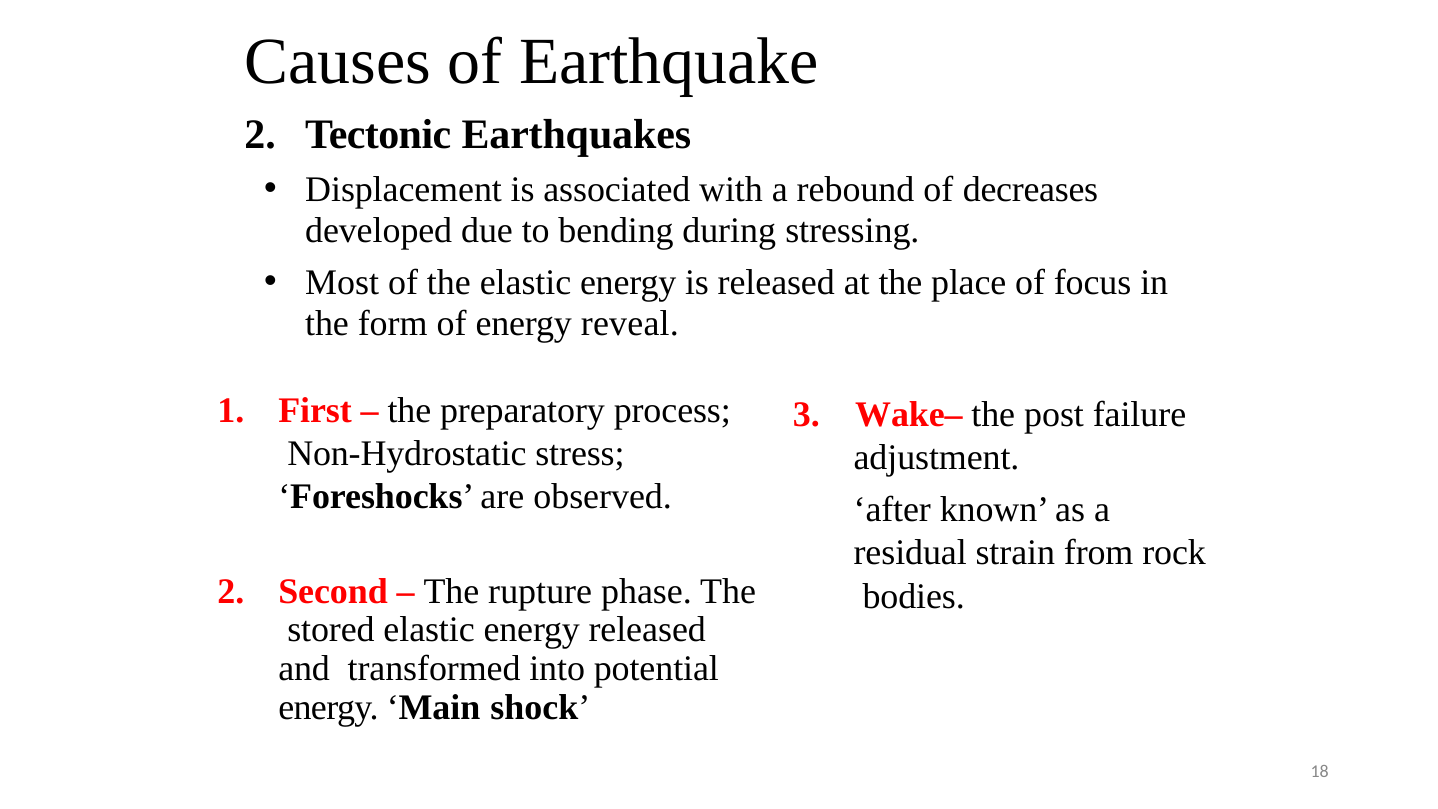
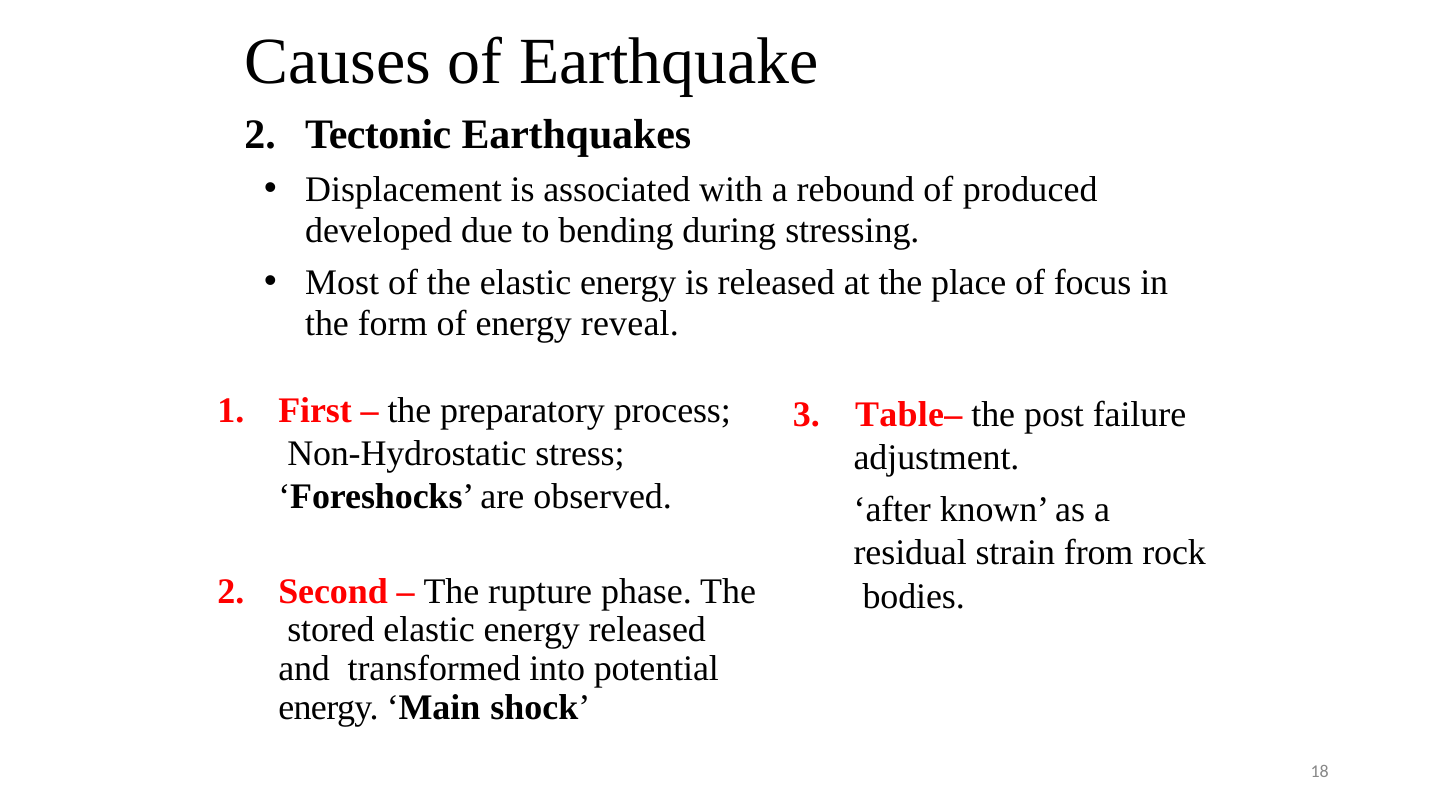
decreases: decreases -> produced
Wake–: Wake– -> Table–
